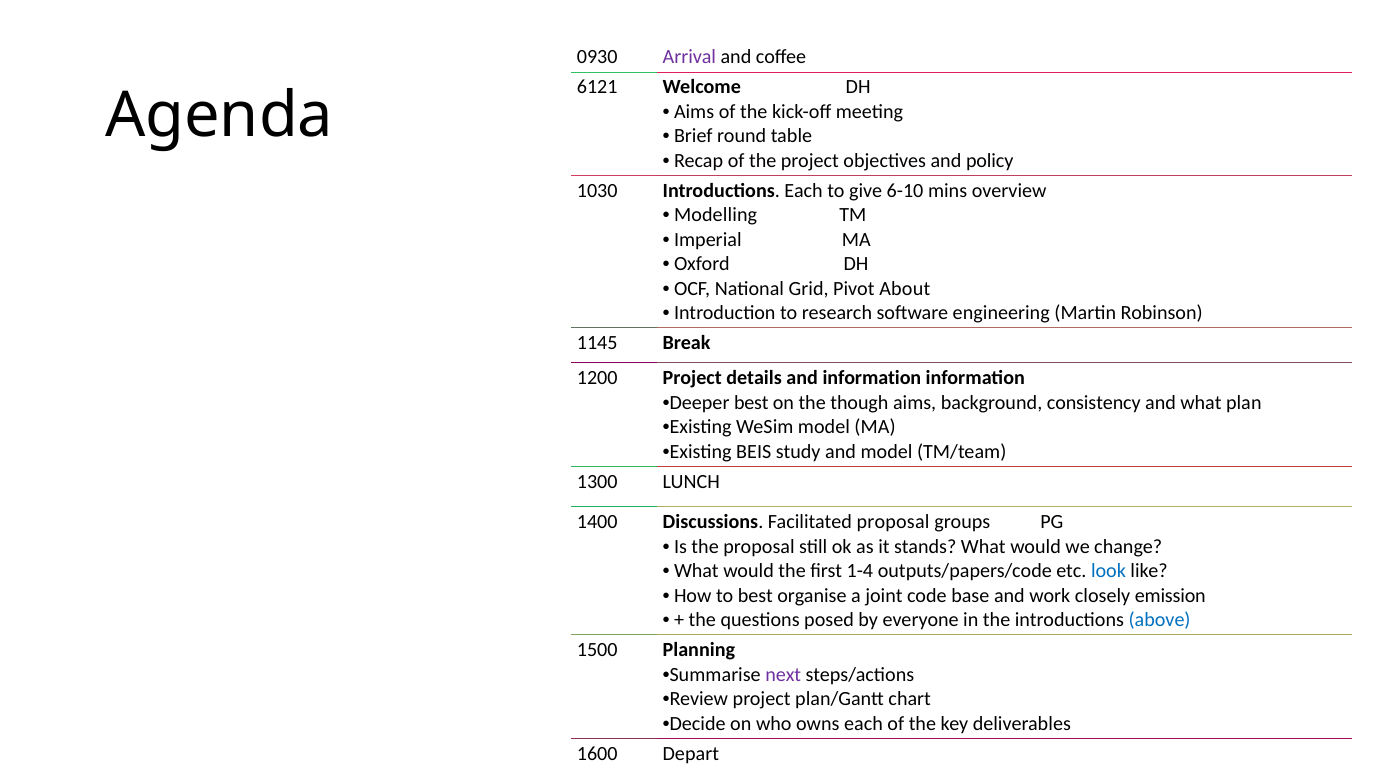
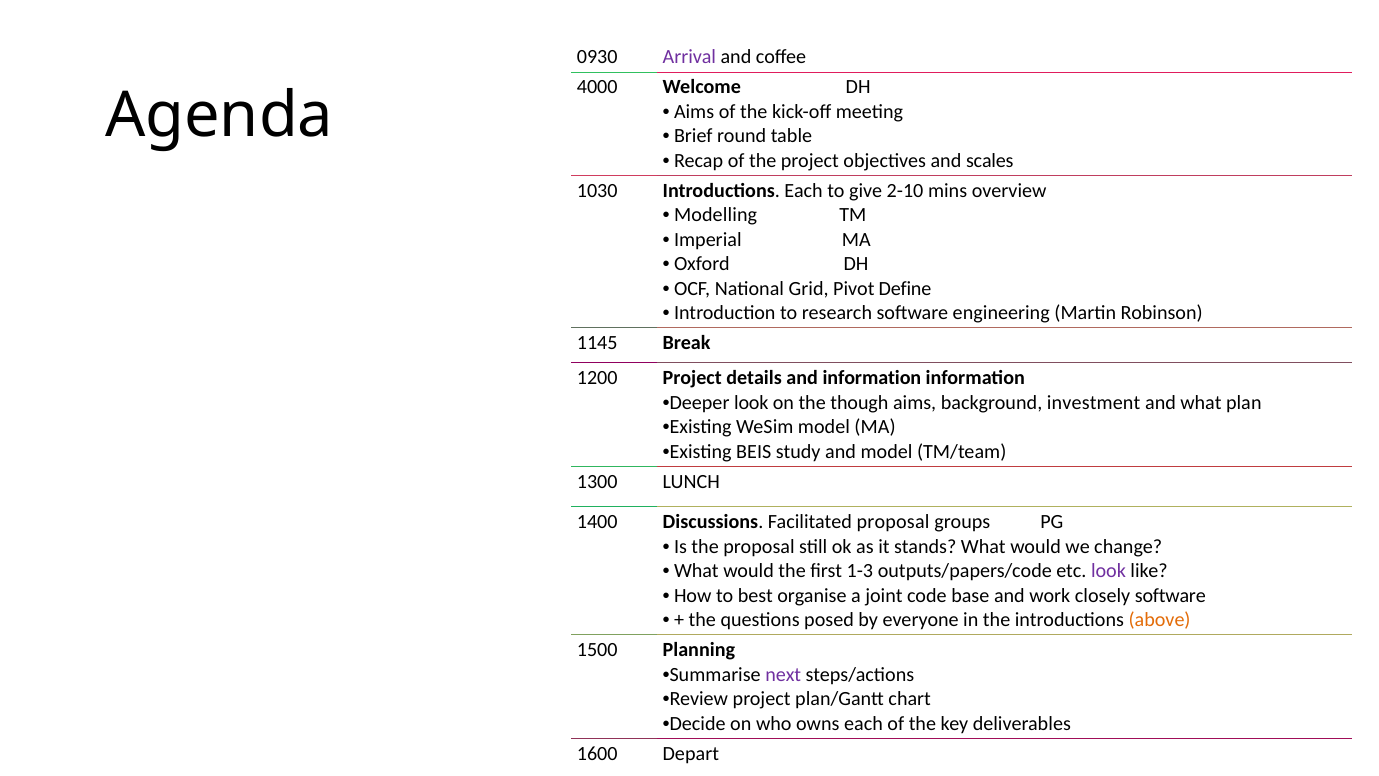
6121: 6121 -> 4000
policy: policy -> scales
6-10: 6-10 -> 2-10
About: About -> Define
Deeper best: best -> look
consistency: consistency -> investment
1-4: 1-4 -> 1-3
look at (1108, 571) colour: blue -> purple
closely emission: emission -> software
above colour: blue -> orange
